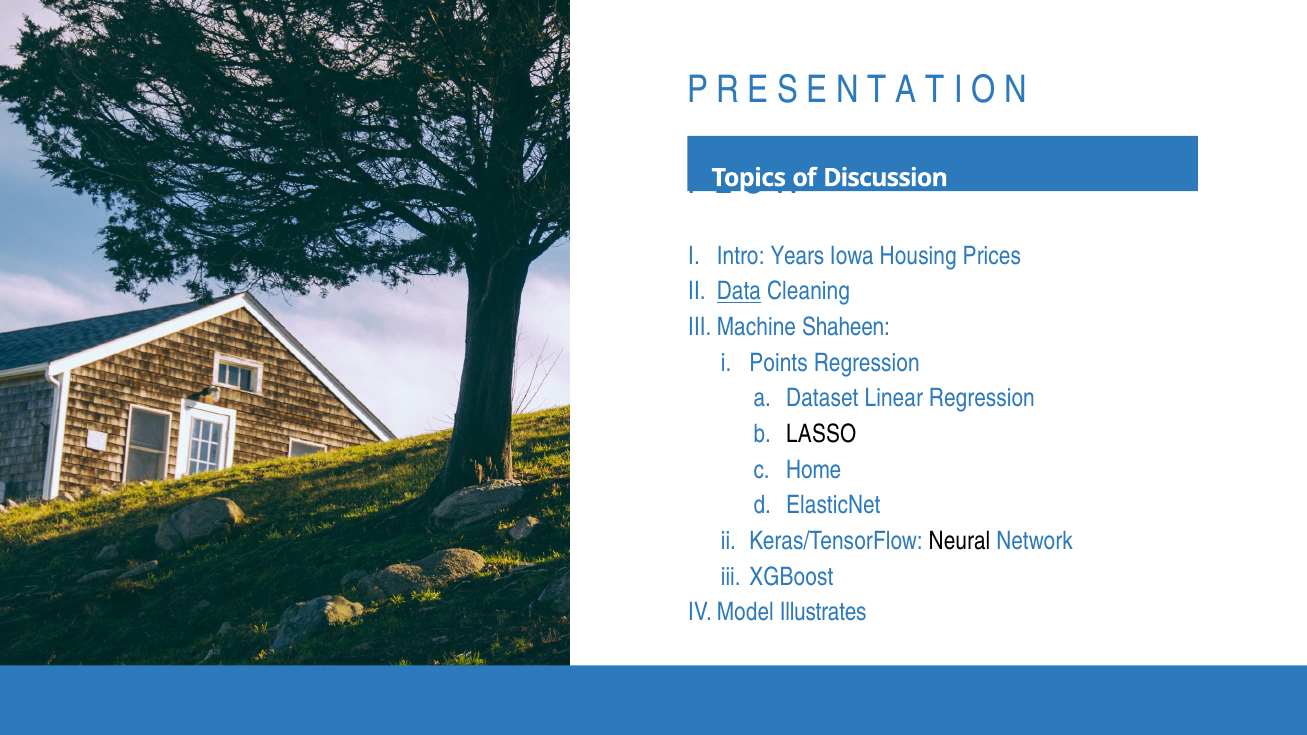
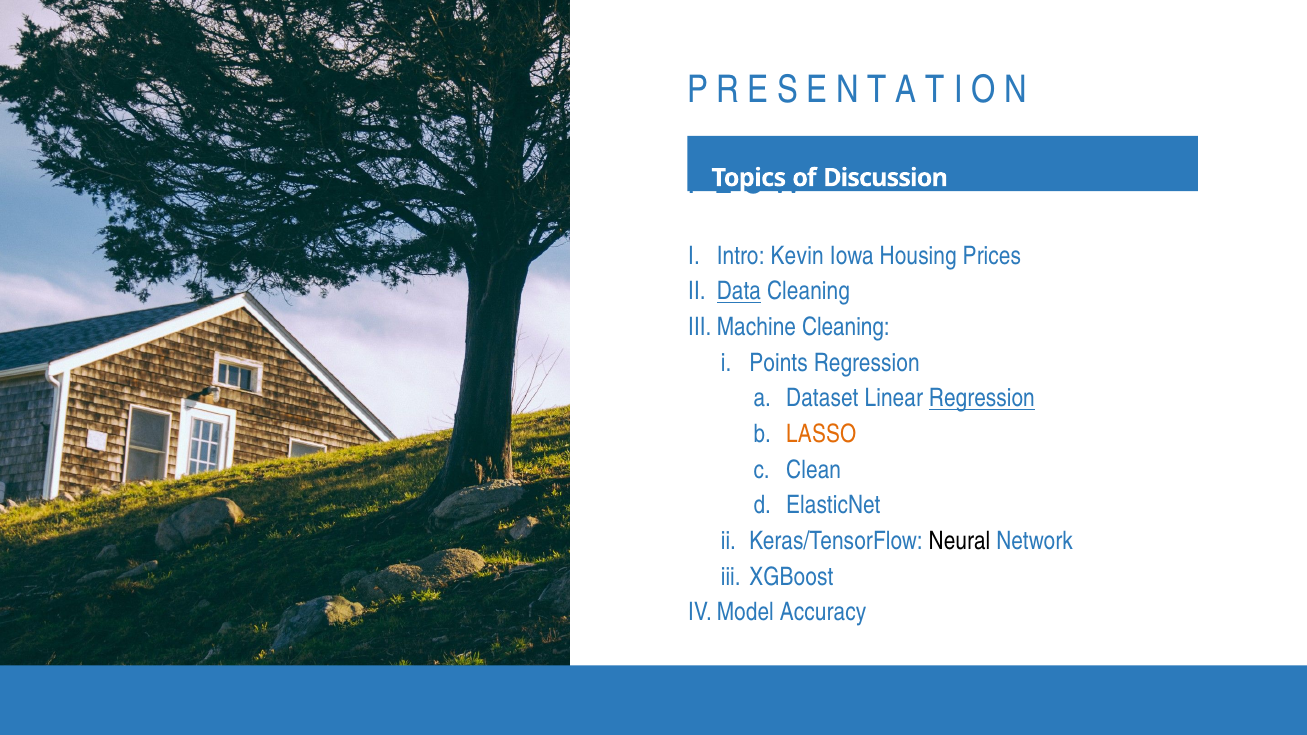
Years: Years -> Kevin
Shaheen at (846, 327): Shaheen -> Cleaning
Regression at (982, 399) underline: none -> present
LASSO colour: black -> orange
Home: Home -> Clean
Illustrates: Illustrates -> Accuracy
